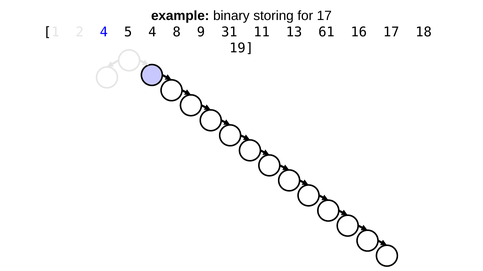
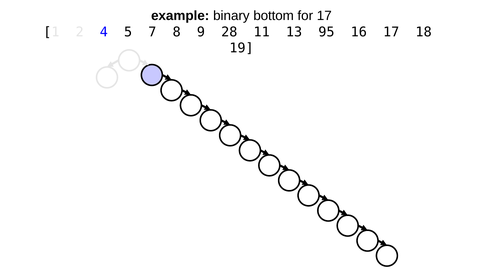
storing: storing -> bottom
5 4: 4 -> 7
9 31: 31 -> 28
13 61: 61 -> 95
